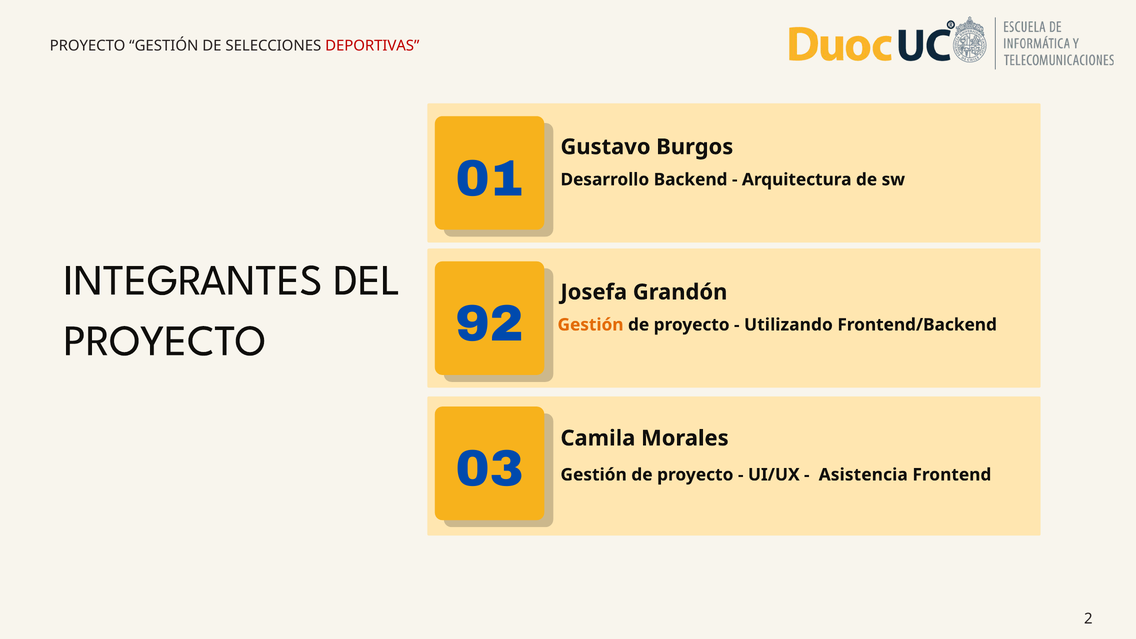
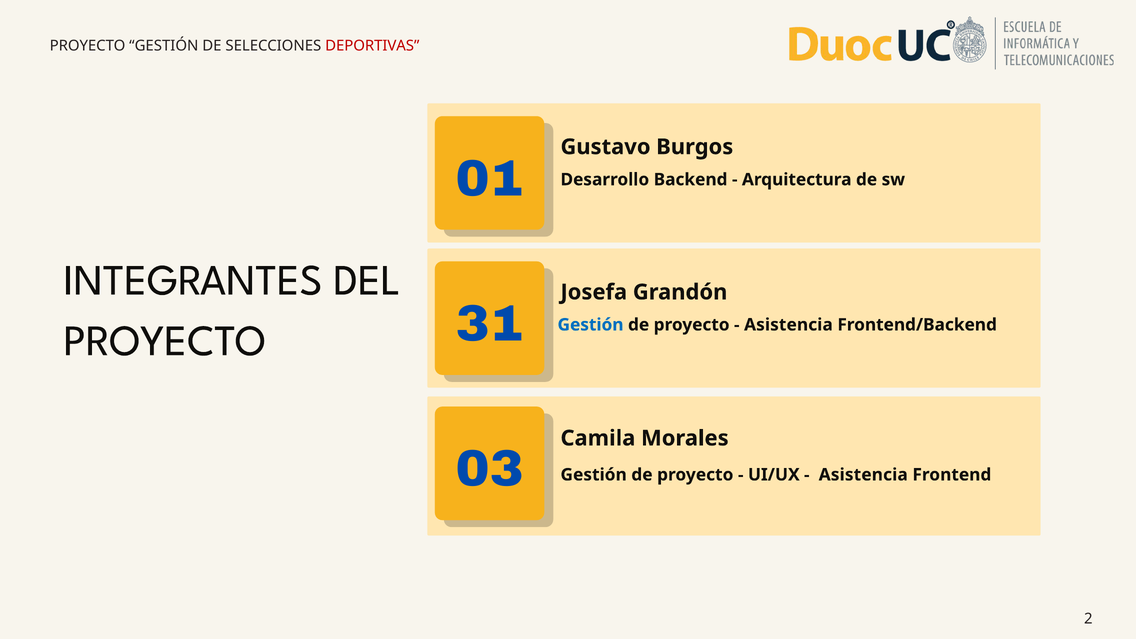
92: 92 -> 31
Gestión at (591, 325) colour: orange -> blue
Utilizando at (788, 325): Utilizando -> Asistencia
